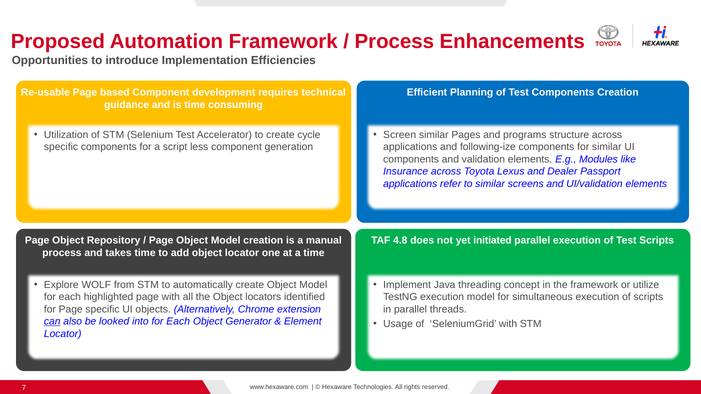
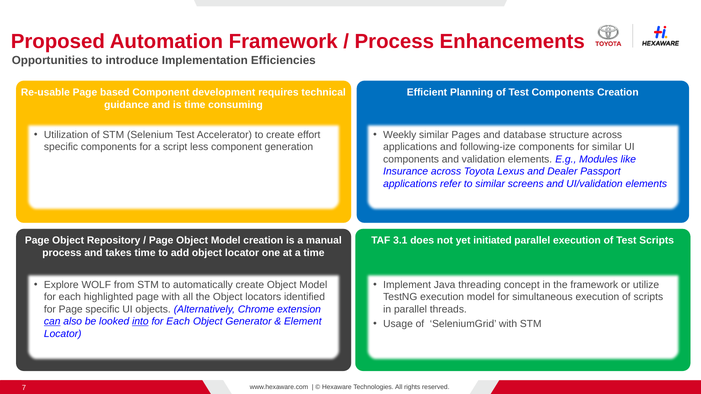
cycle: cycle -> effort
Screen: Screen -> Weekly
programs: programs -> database
4.8: 4.8 -> 3.1
into underline: none -> present
